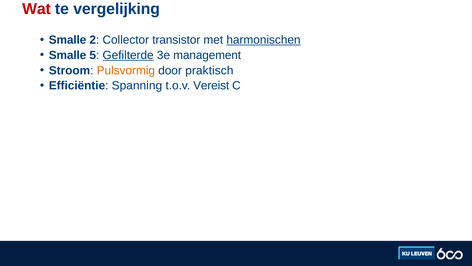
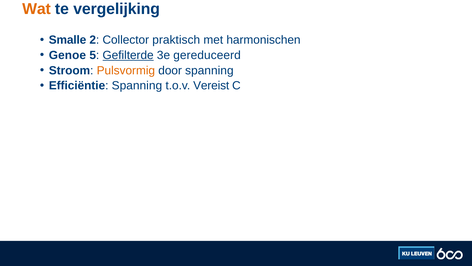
Wat colour: red -> orange
transistor: transistor -> praktisch
harmonischen underline: present -> none
Smalle at (68, 55): Smalle -> Genoe
management: management -> gereduceerd
door praktisch: praktisch -> spanning
